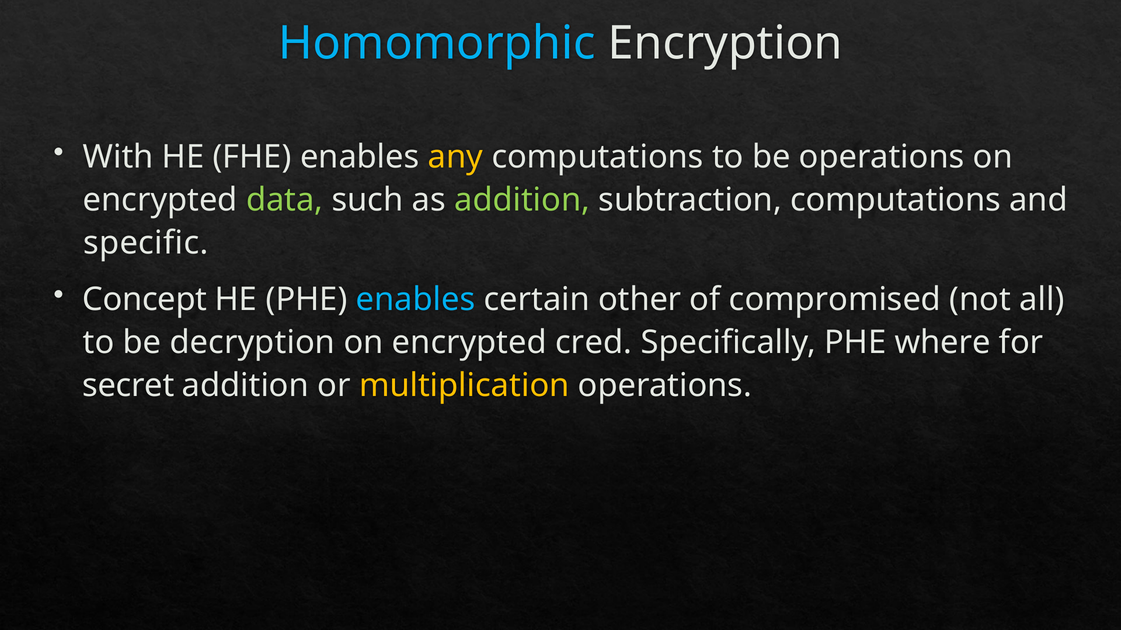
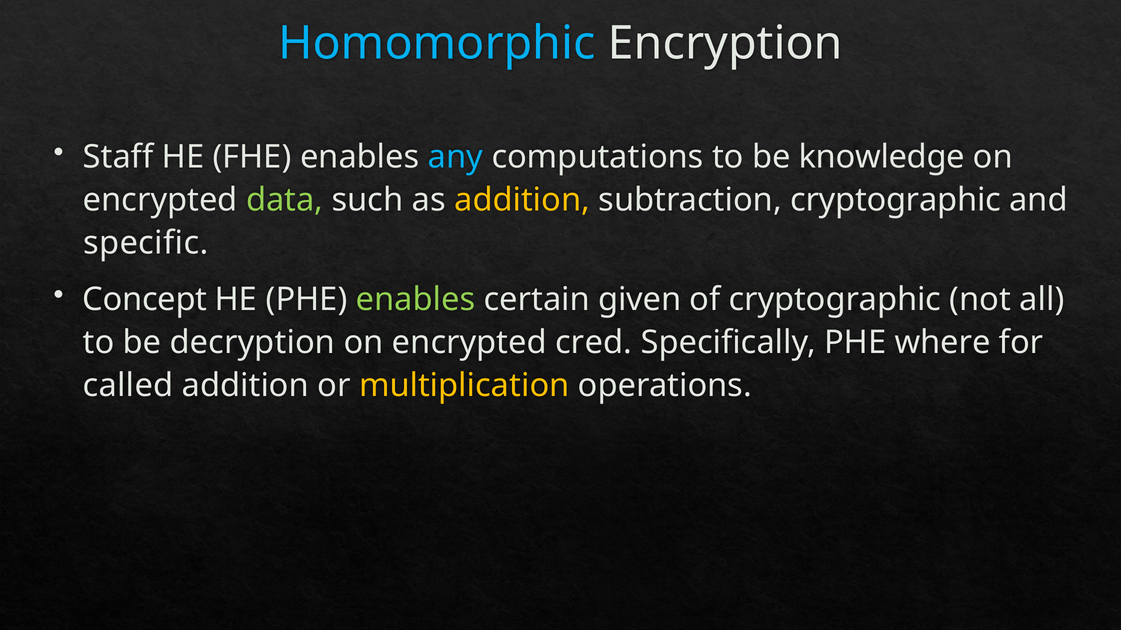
With: With -> Staff
any colour: yellow -> light blue
be operations: operations -> knowledge
addition at (522, 200) colour: light green -> yellow
subtraction computations: computations -> cryptographic
enables at (416, 300) colour: light blue -> light green
other: other -> given
of compromised: compromised -> cryptographic
secret: secret -> called
